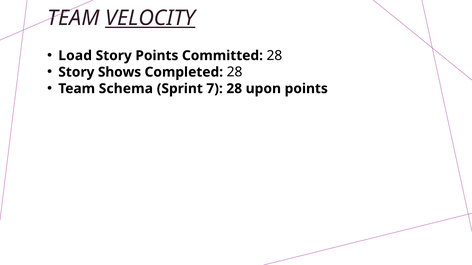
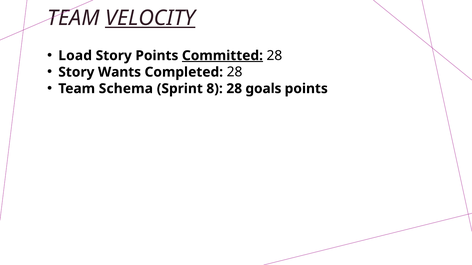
Committed underline: none -> present
Shows: Shows -> Wants
7: 7 -> 8
upon: upon -> goals
